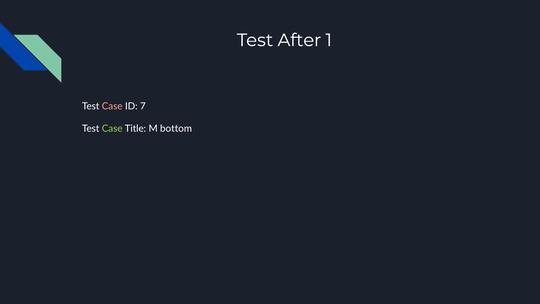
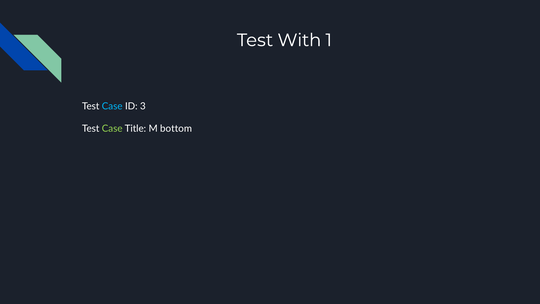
After: After -> With
Case at (112, 106) colour: pink -> light blue
7: 7 -> 3
